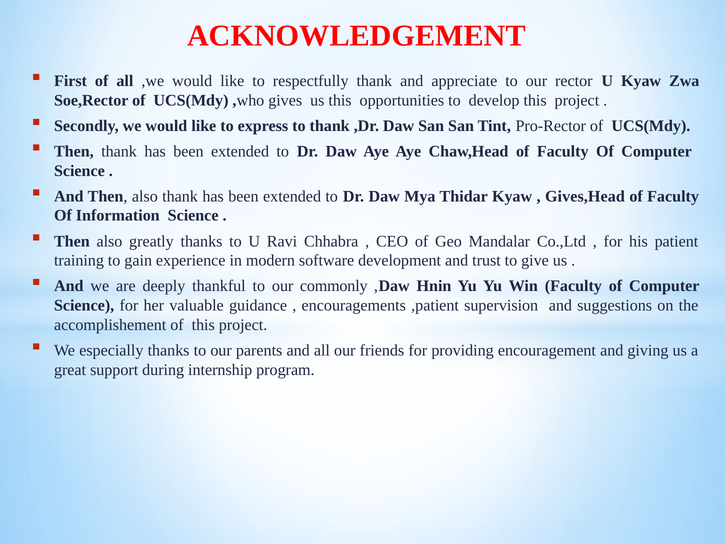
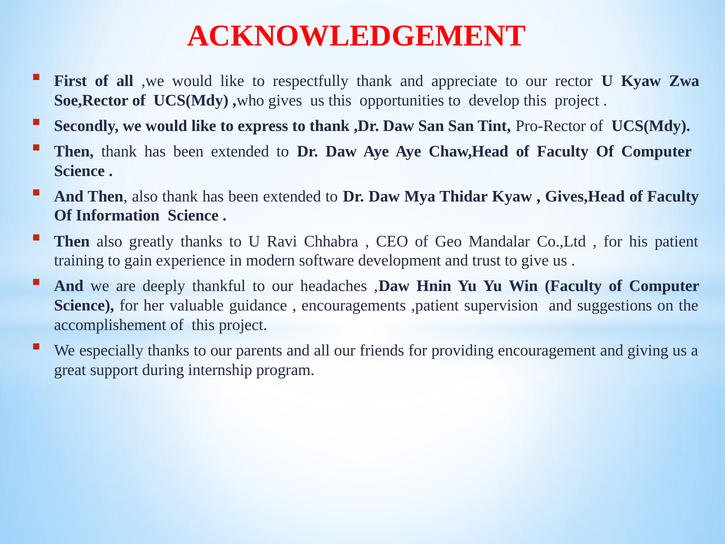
commonly: commonly -> headaches
